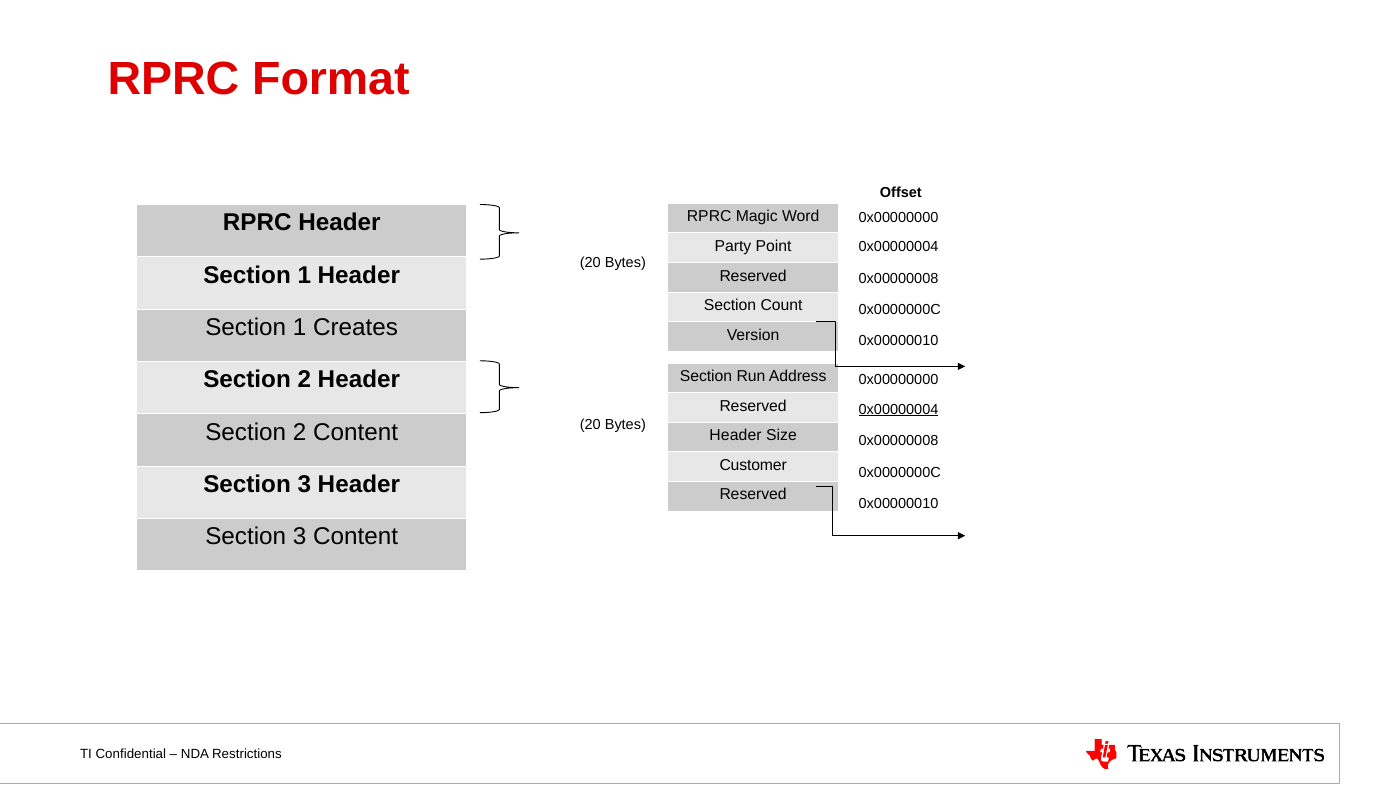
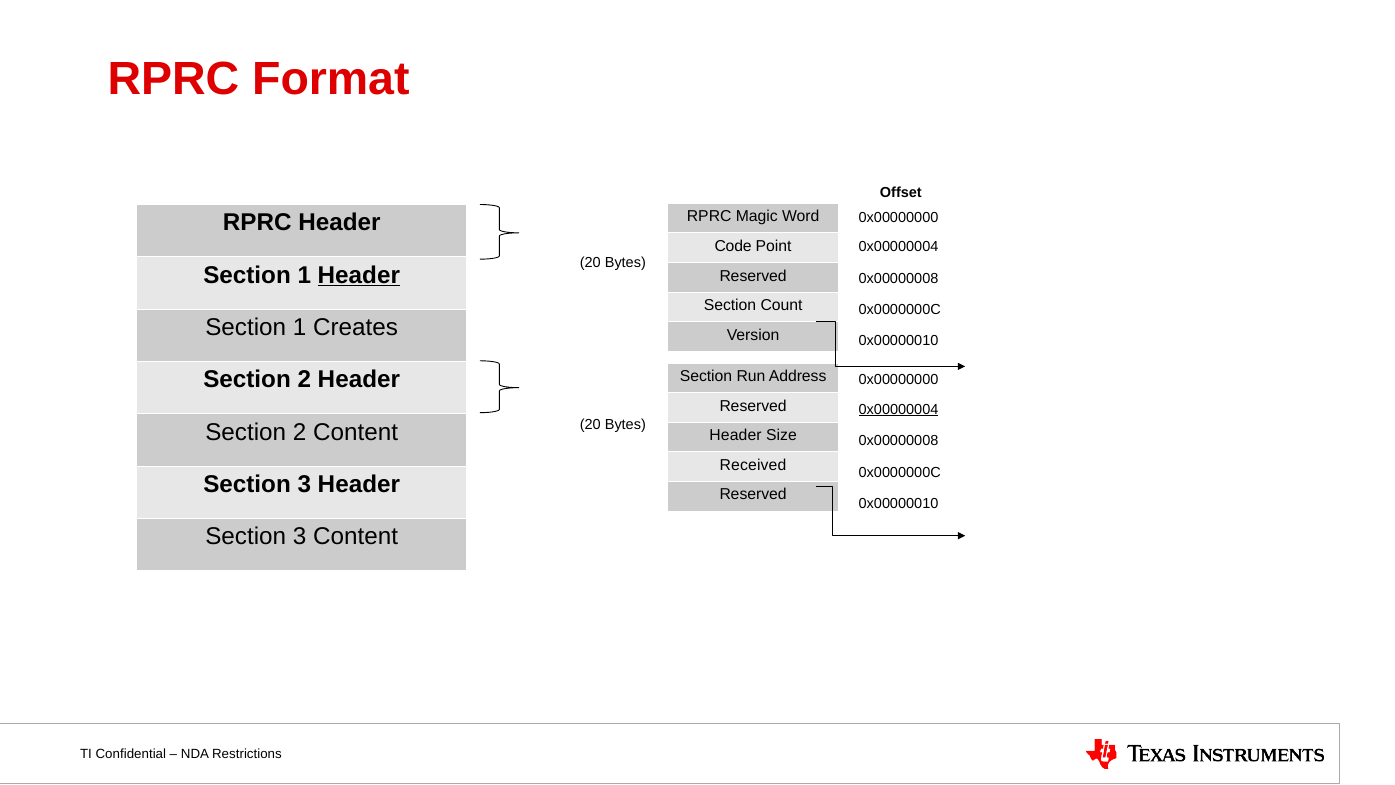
Party: Party -> Code
Header at (359, 275) underline: none -> present
Customer: Customer -> Received
